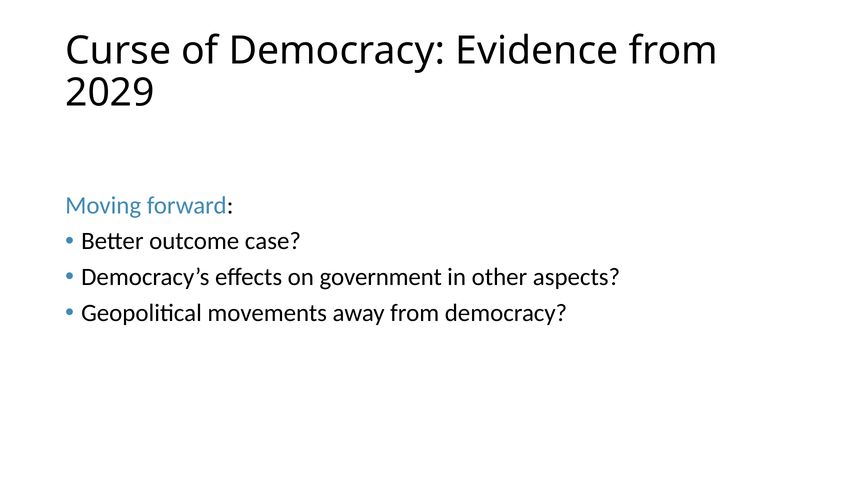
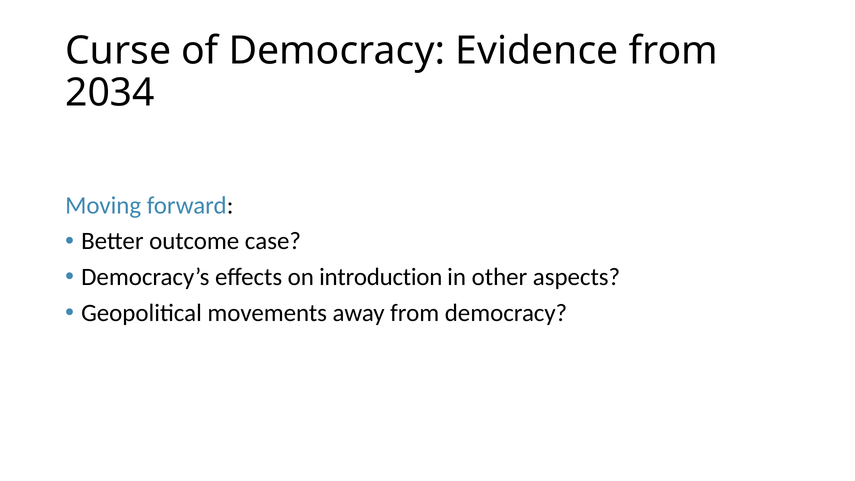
2029: 2029 -> 2034
government: government -> introduction
